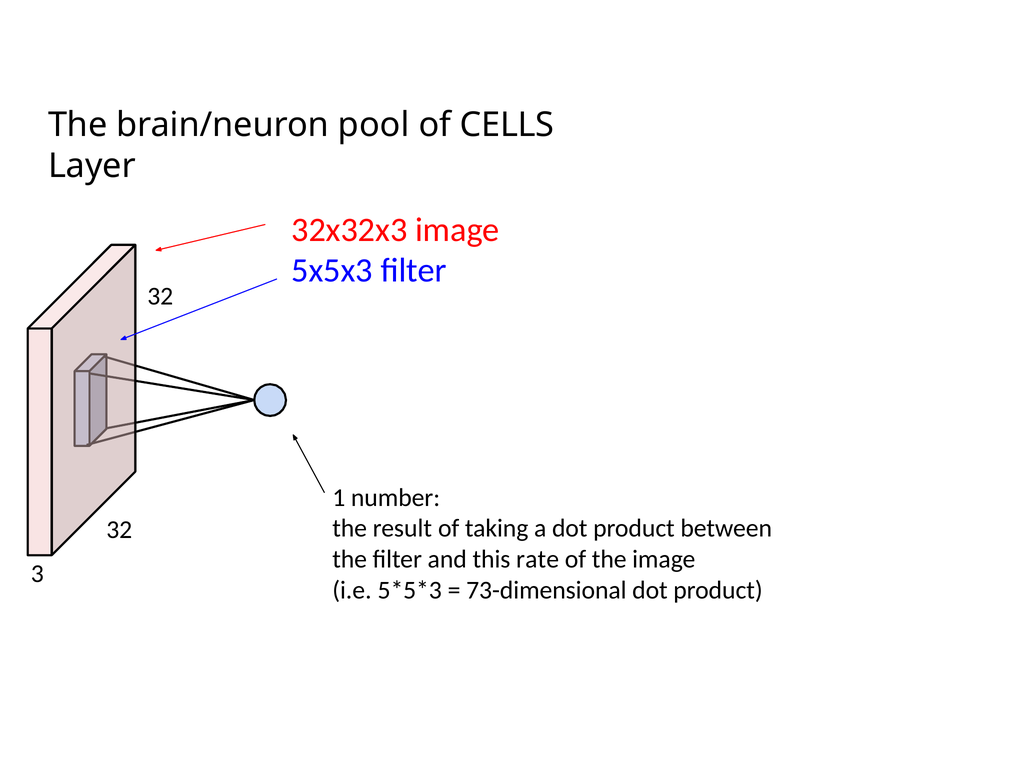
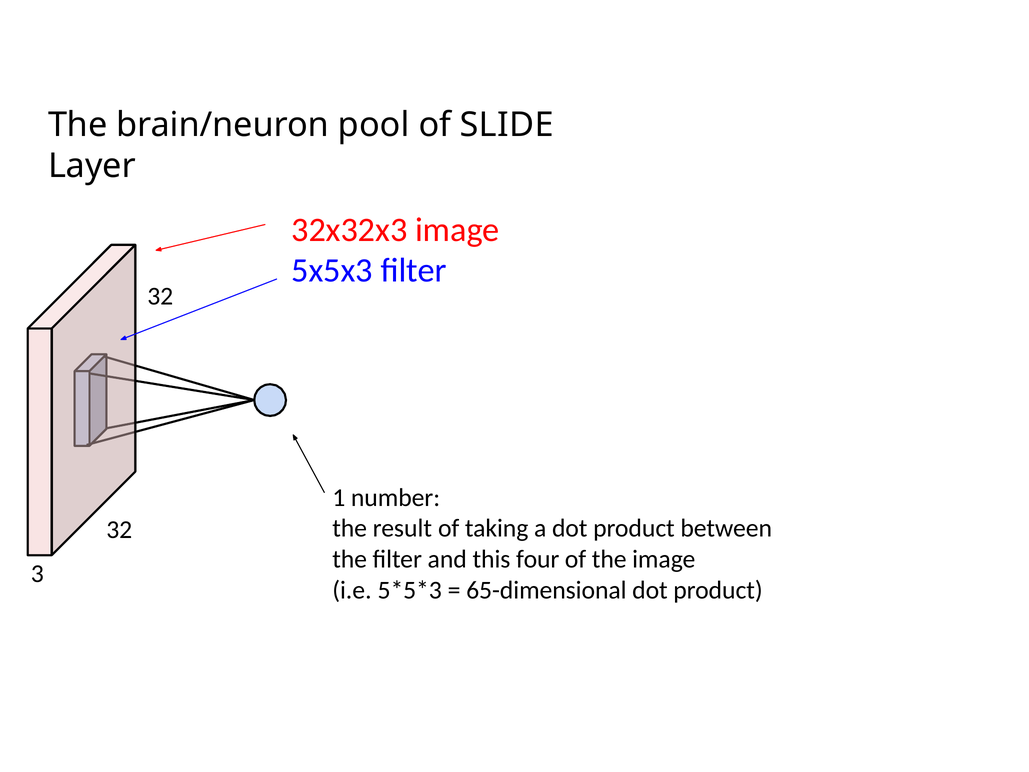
CELLS: CELLS -> SLIDE
rate: rate -> four
73-dimensional: 73-dimensional -> 65-dimensional
